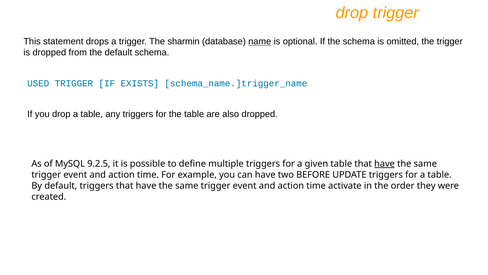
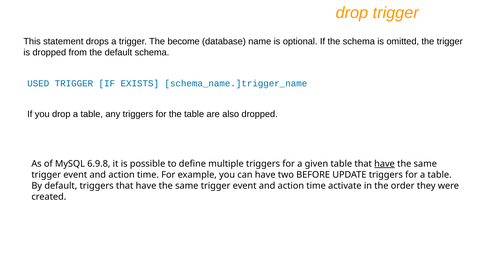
sharmin: sharmin -> become
name underline: present -> none
9.2.5: 9.2.5 -> 6.9.8
